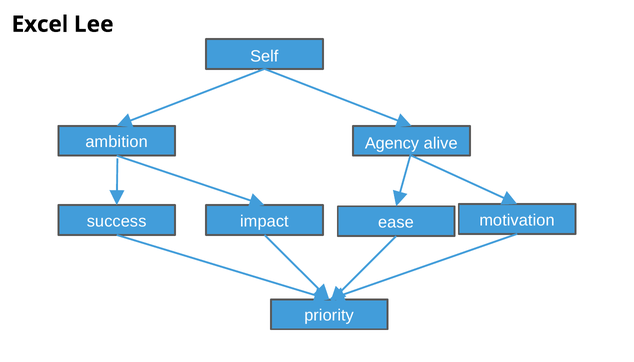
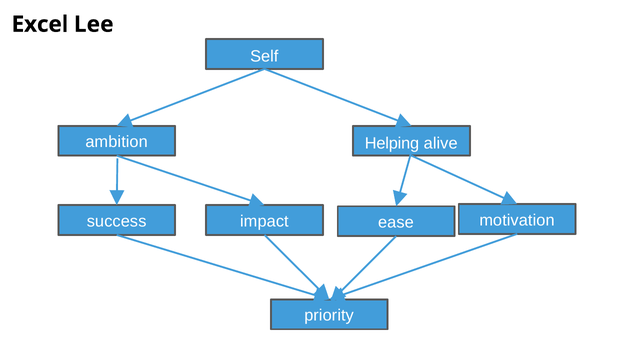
Agency: Agency -> Helping
